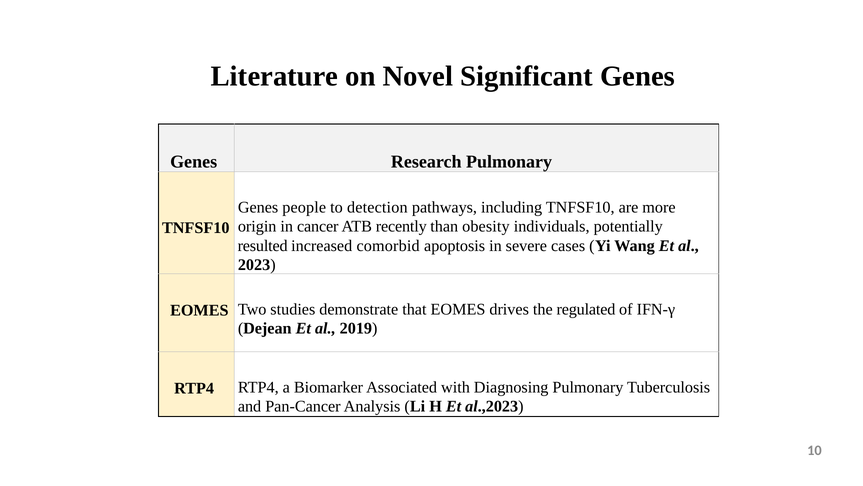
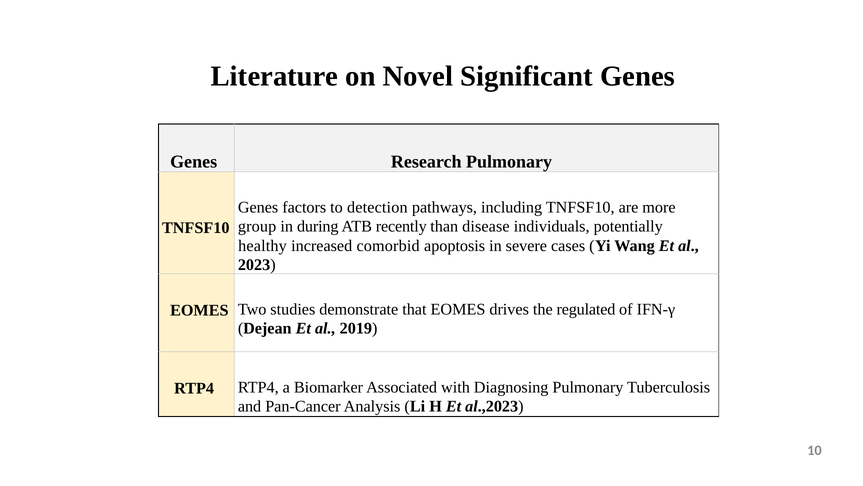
people: people -> factors
origin: origin -> group
cancer: cancer -> during
obesity: obesity -> disease
resulted: resulted -> healthy
